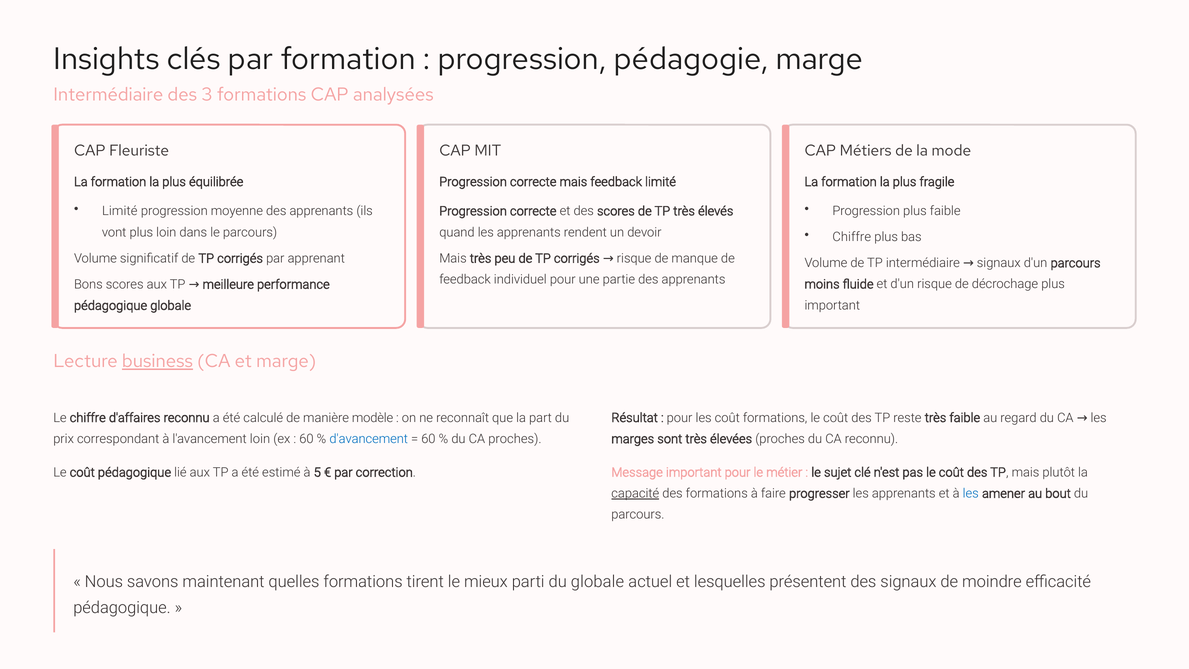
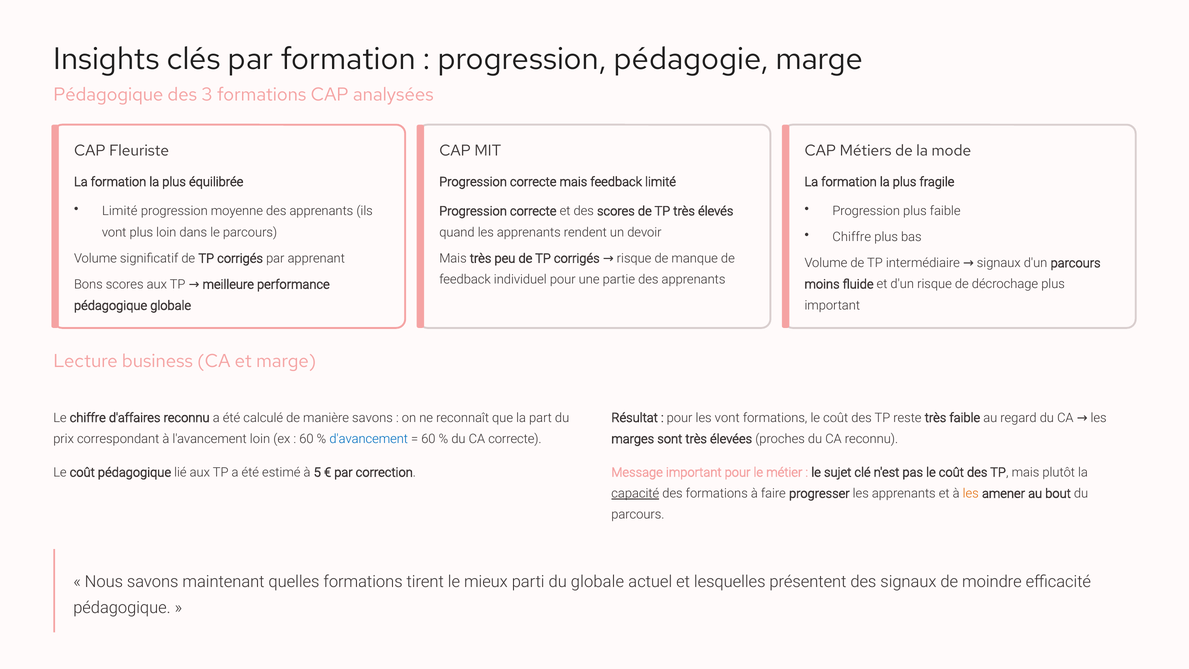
Intermédiaire at (108, 95): Intermédiaire -> Pédagogique
business underline: present -> none
manière modèle: modèle -> savons
les coût: coût -> vont
CA proches: proches -> correcte
les at (971, 493) colour: blue -> orange
